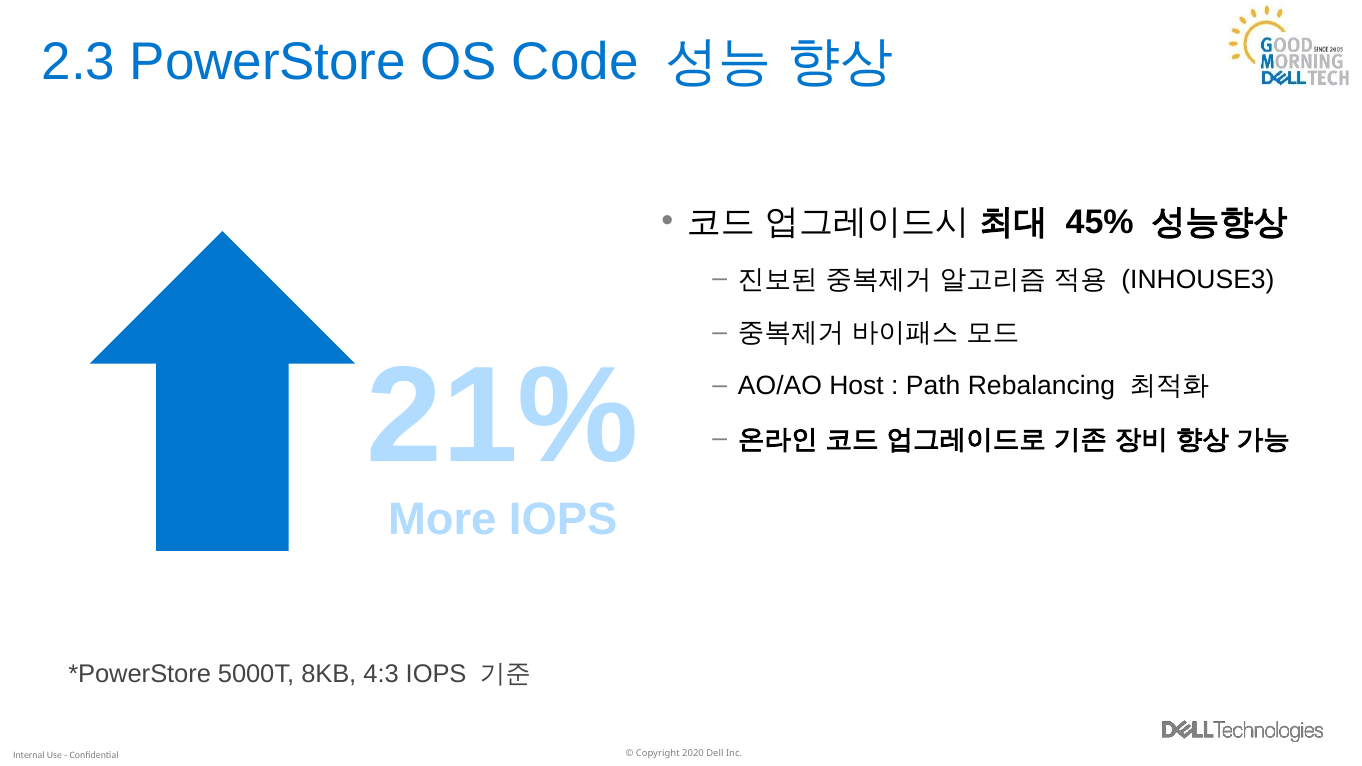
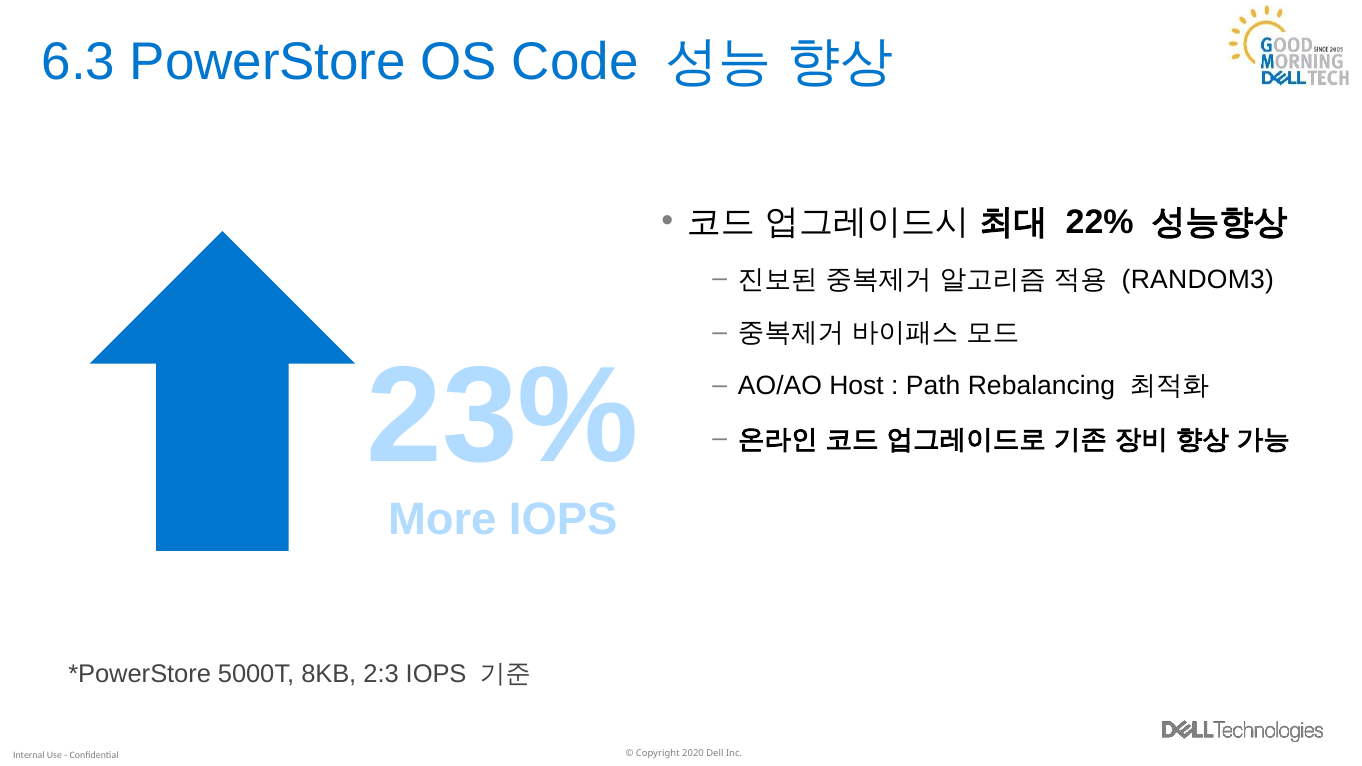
2.3: 2.3 -> 6.3
45%: 45% -> 22%
INHOUSE3: INHOUSE3 -> RANDOM3
21%: 21% -> 23%
4:3: 4:3 -> 2:3
